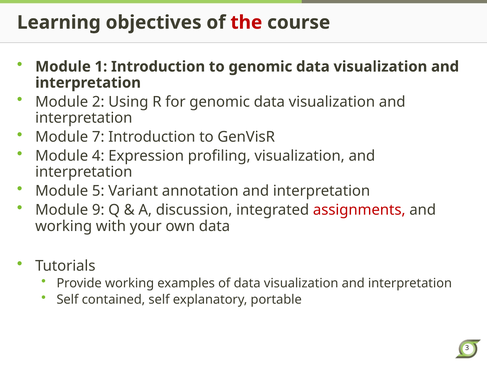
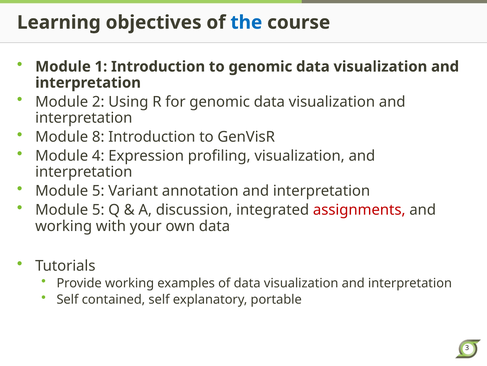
the colour: red -> blue
7: 7 -> 8
9 at (98, 210): 9 -> 5
